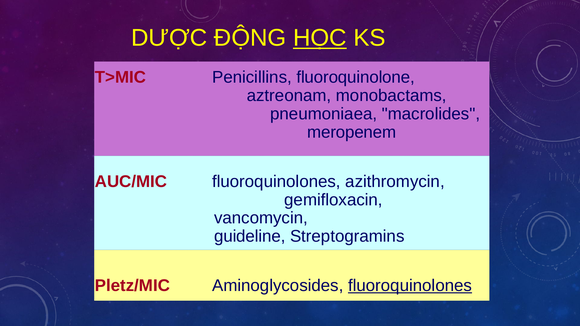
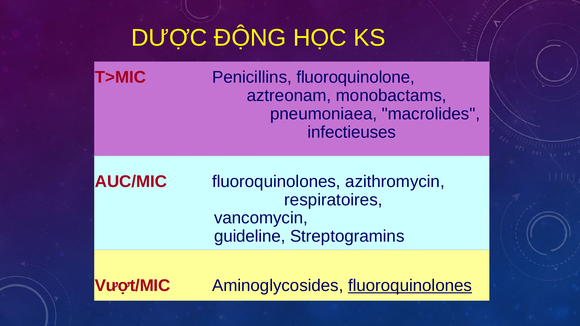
HỌC underline: present -> none
meropenem: meropenem -> infectieuses
gemifloxacin: gemifloxacin -> respiratoires
Pletz/MIC: Pletz/MIC -> Vượt/MIC
